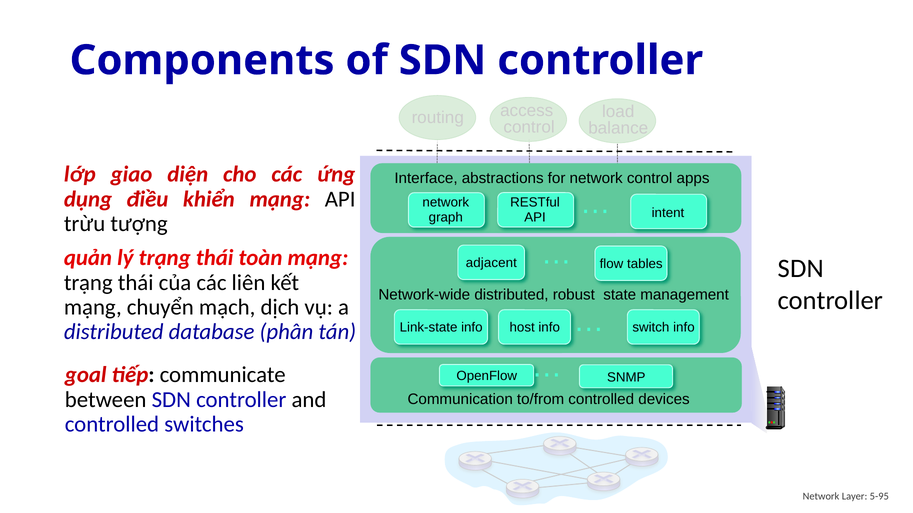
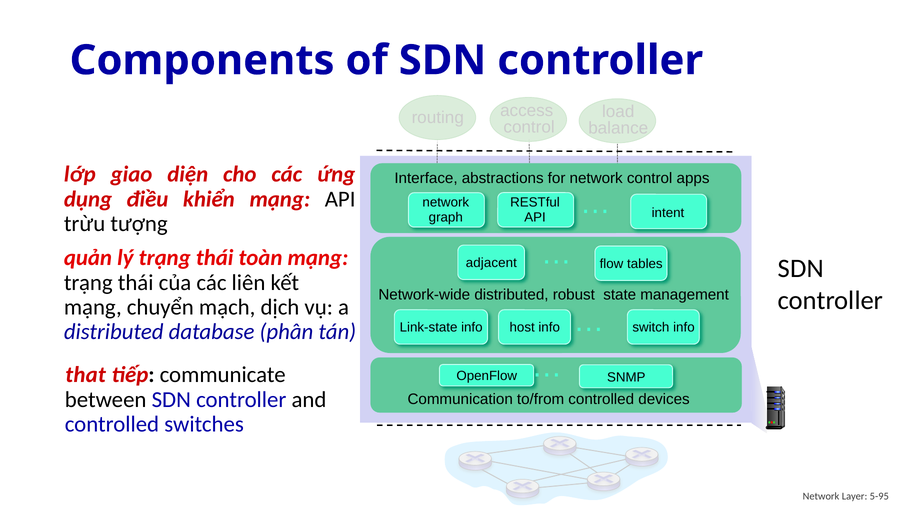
goal: goal -> that
